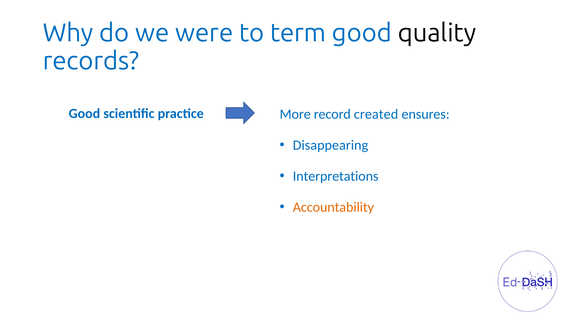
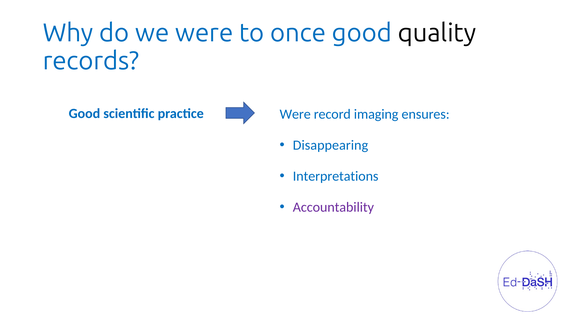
term: term -> once
More at (295, 114): More -> Were
created: created -> imaging
Accountability colour: orange -> purple
